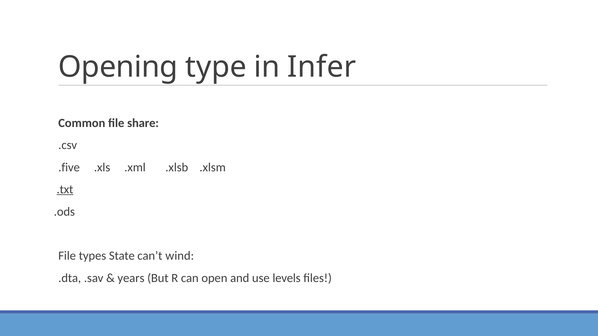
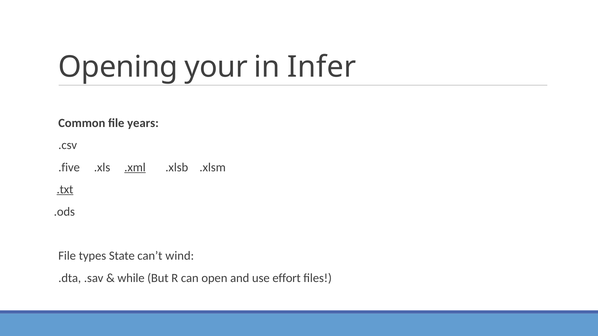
type: type -> your
share: share -> years
.xml underline: none -> present
years: years -> while
levels: levels -> effort
